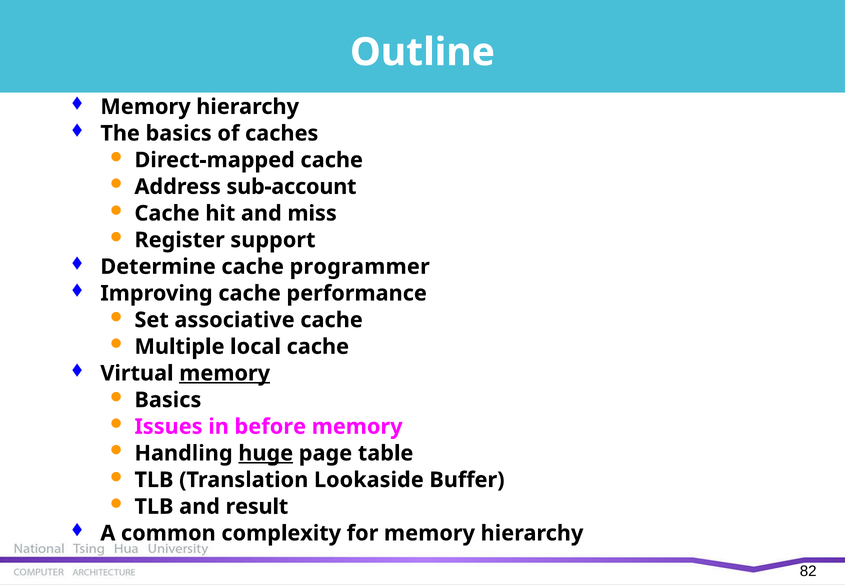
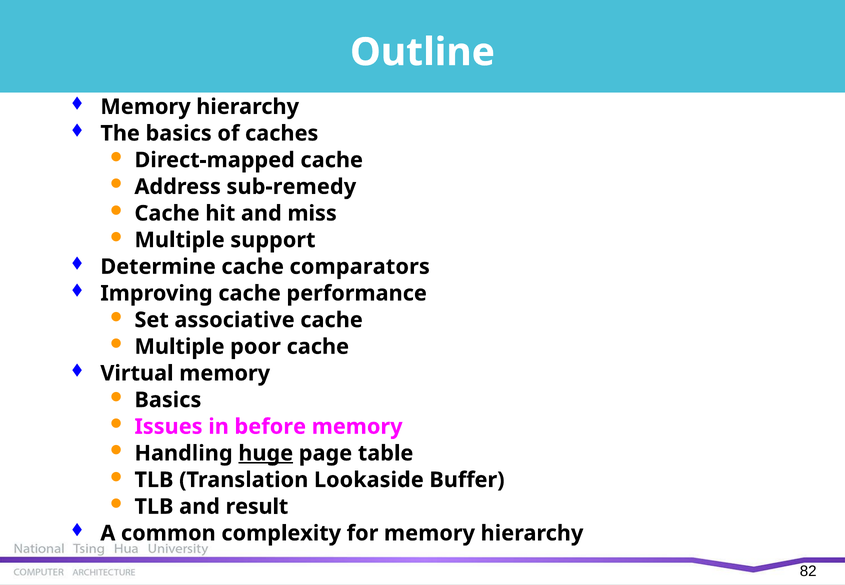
sub-account: sub-account -> sub-remedy
Register at (180, 240): Register -> Multiple
programmer: programmer -> comparators
local: local -> poor
memory at (225, 373) underline: present -> none
